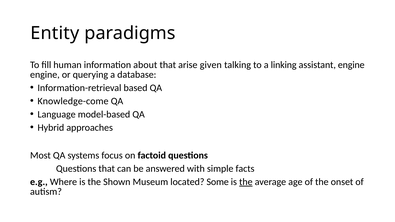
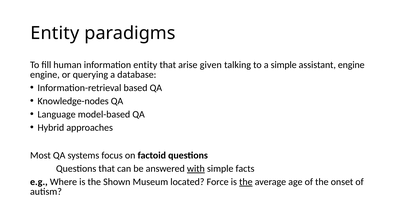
information about: about -> entity
a linking: linking -> simple
Knowledge-come: Knowledge-come -> Knowledge-nodes
with underline: none -> present
Some: Some -> Force
